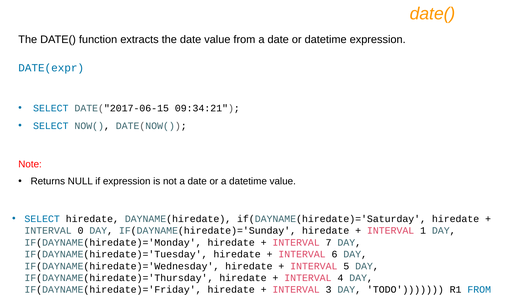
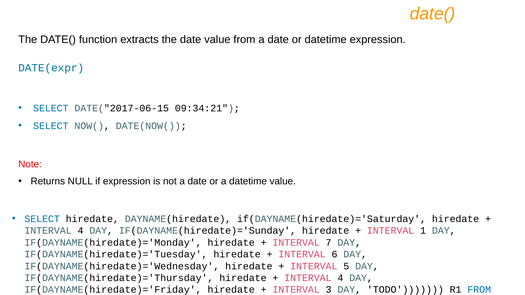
0 at (81, 231): 0 -> 4
